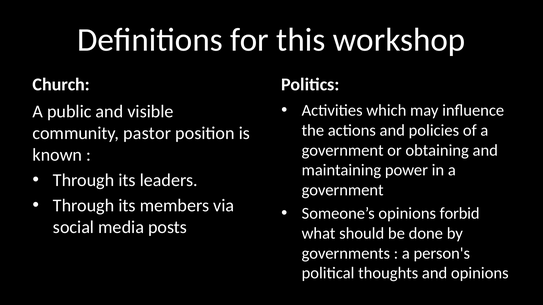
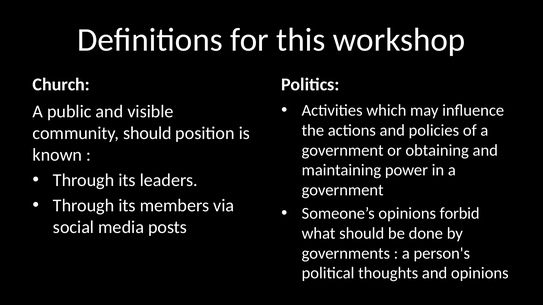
community pastor: pastor -> should
